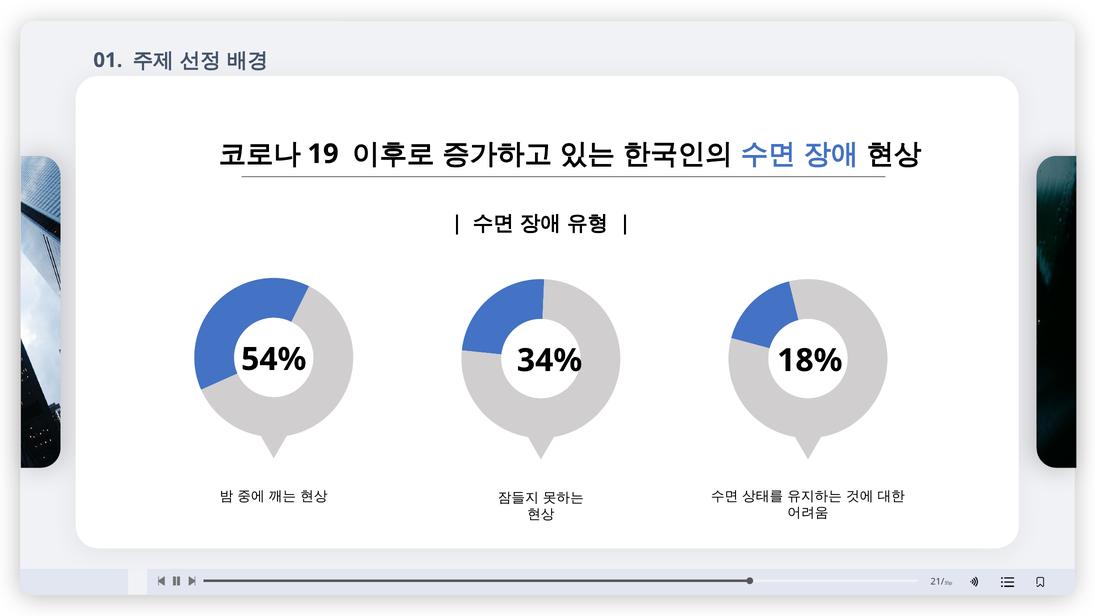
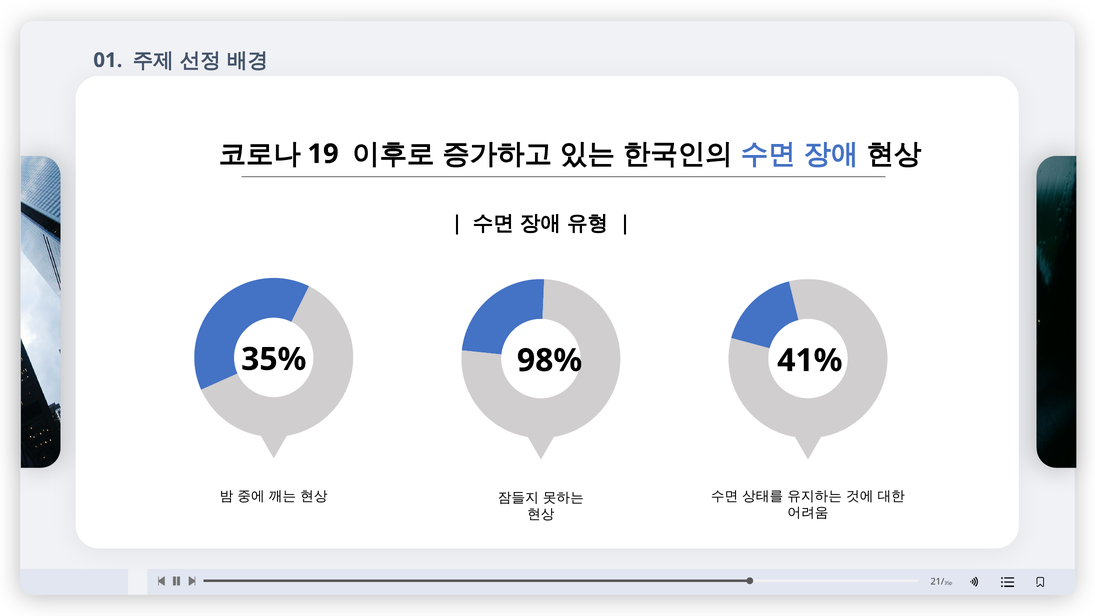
54%: 54% -> 35%
34%: 34% -> 98%
18%: 18% -> 41%
